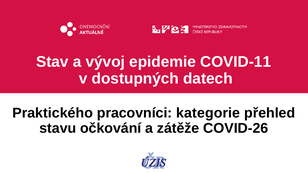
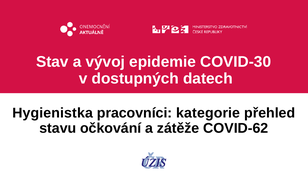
COVID-11: COVID-11 -> COVID-30
Praktického: Praktického -> Hygienistka
COVID-26: COVID-26 -> COVID-62
